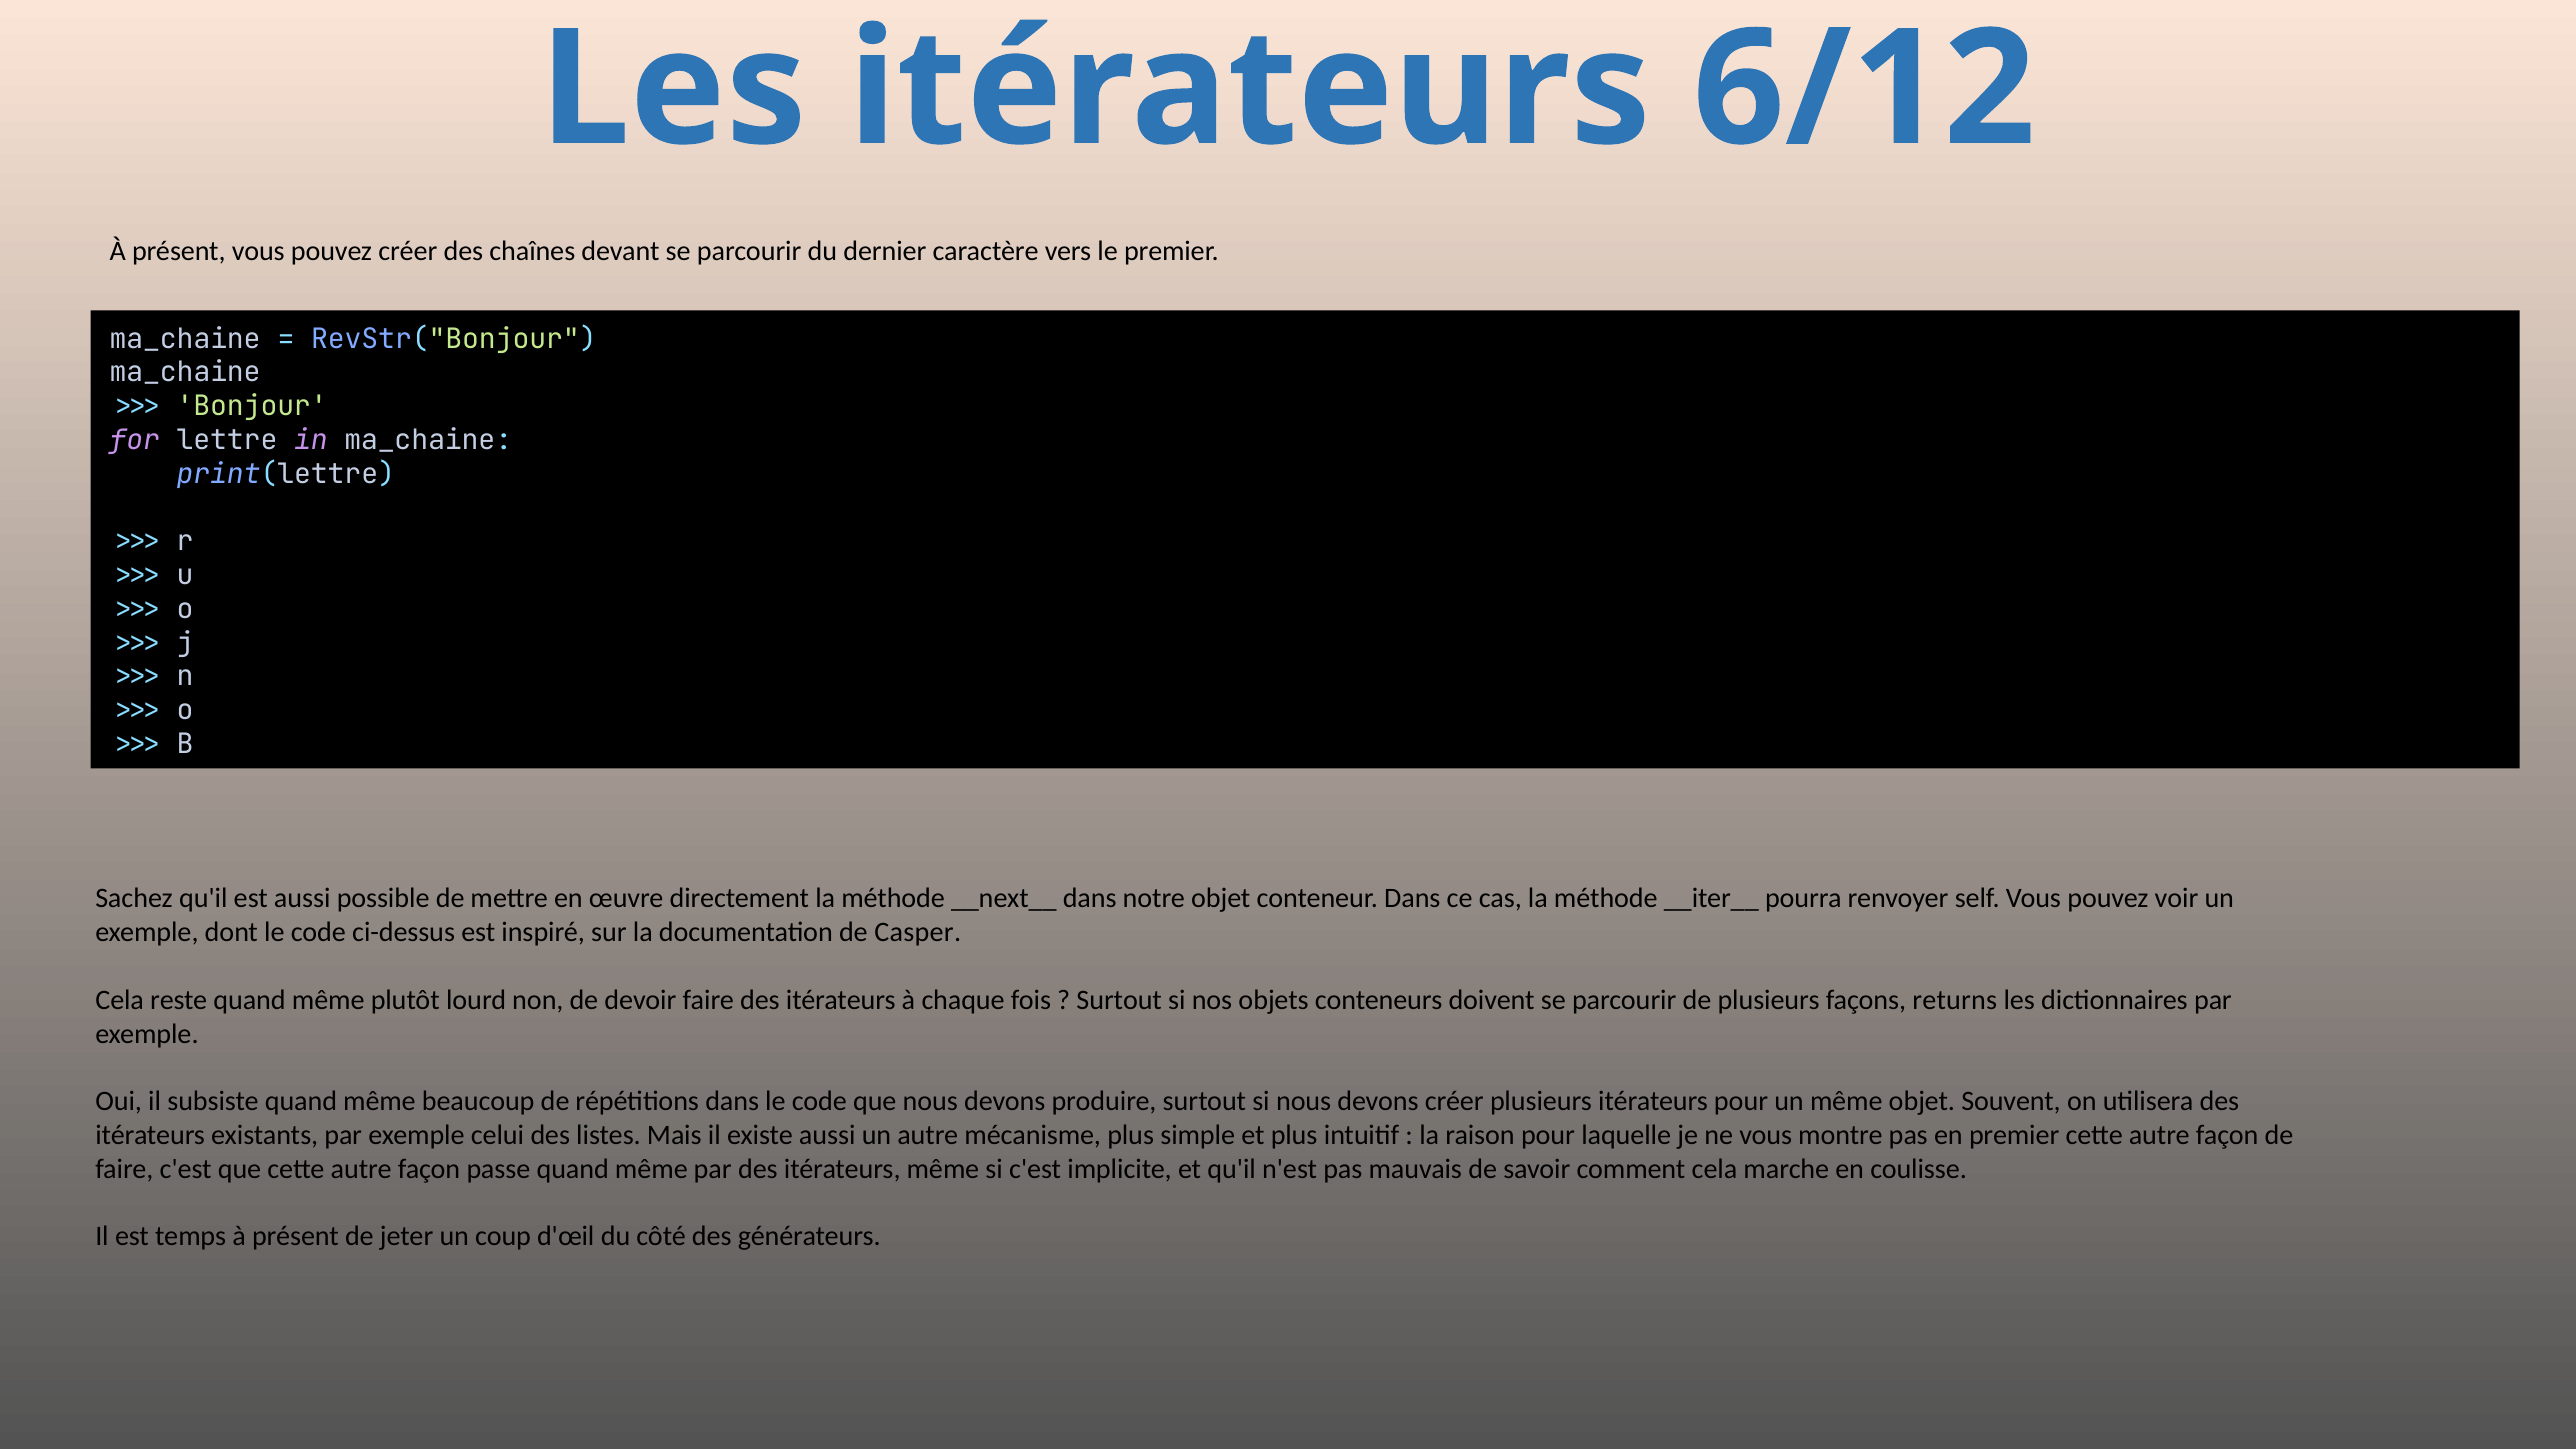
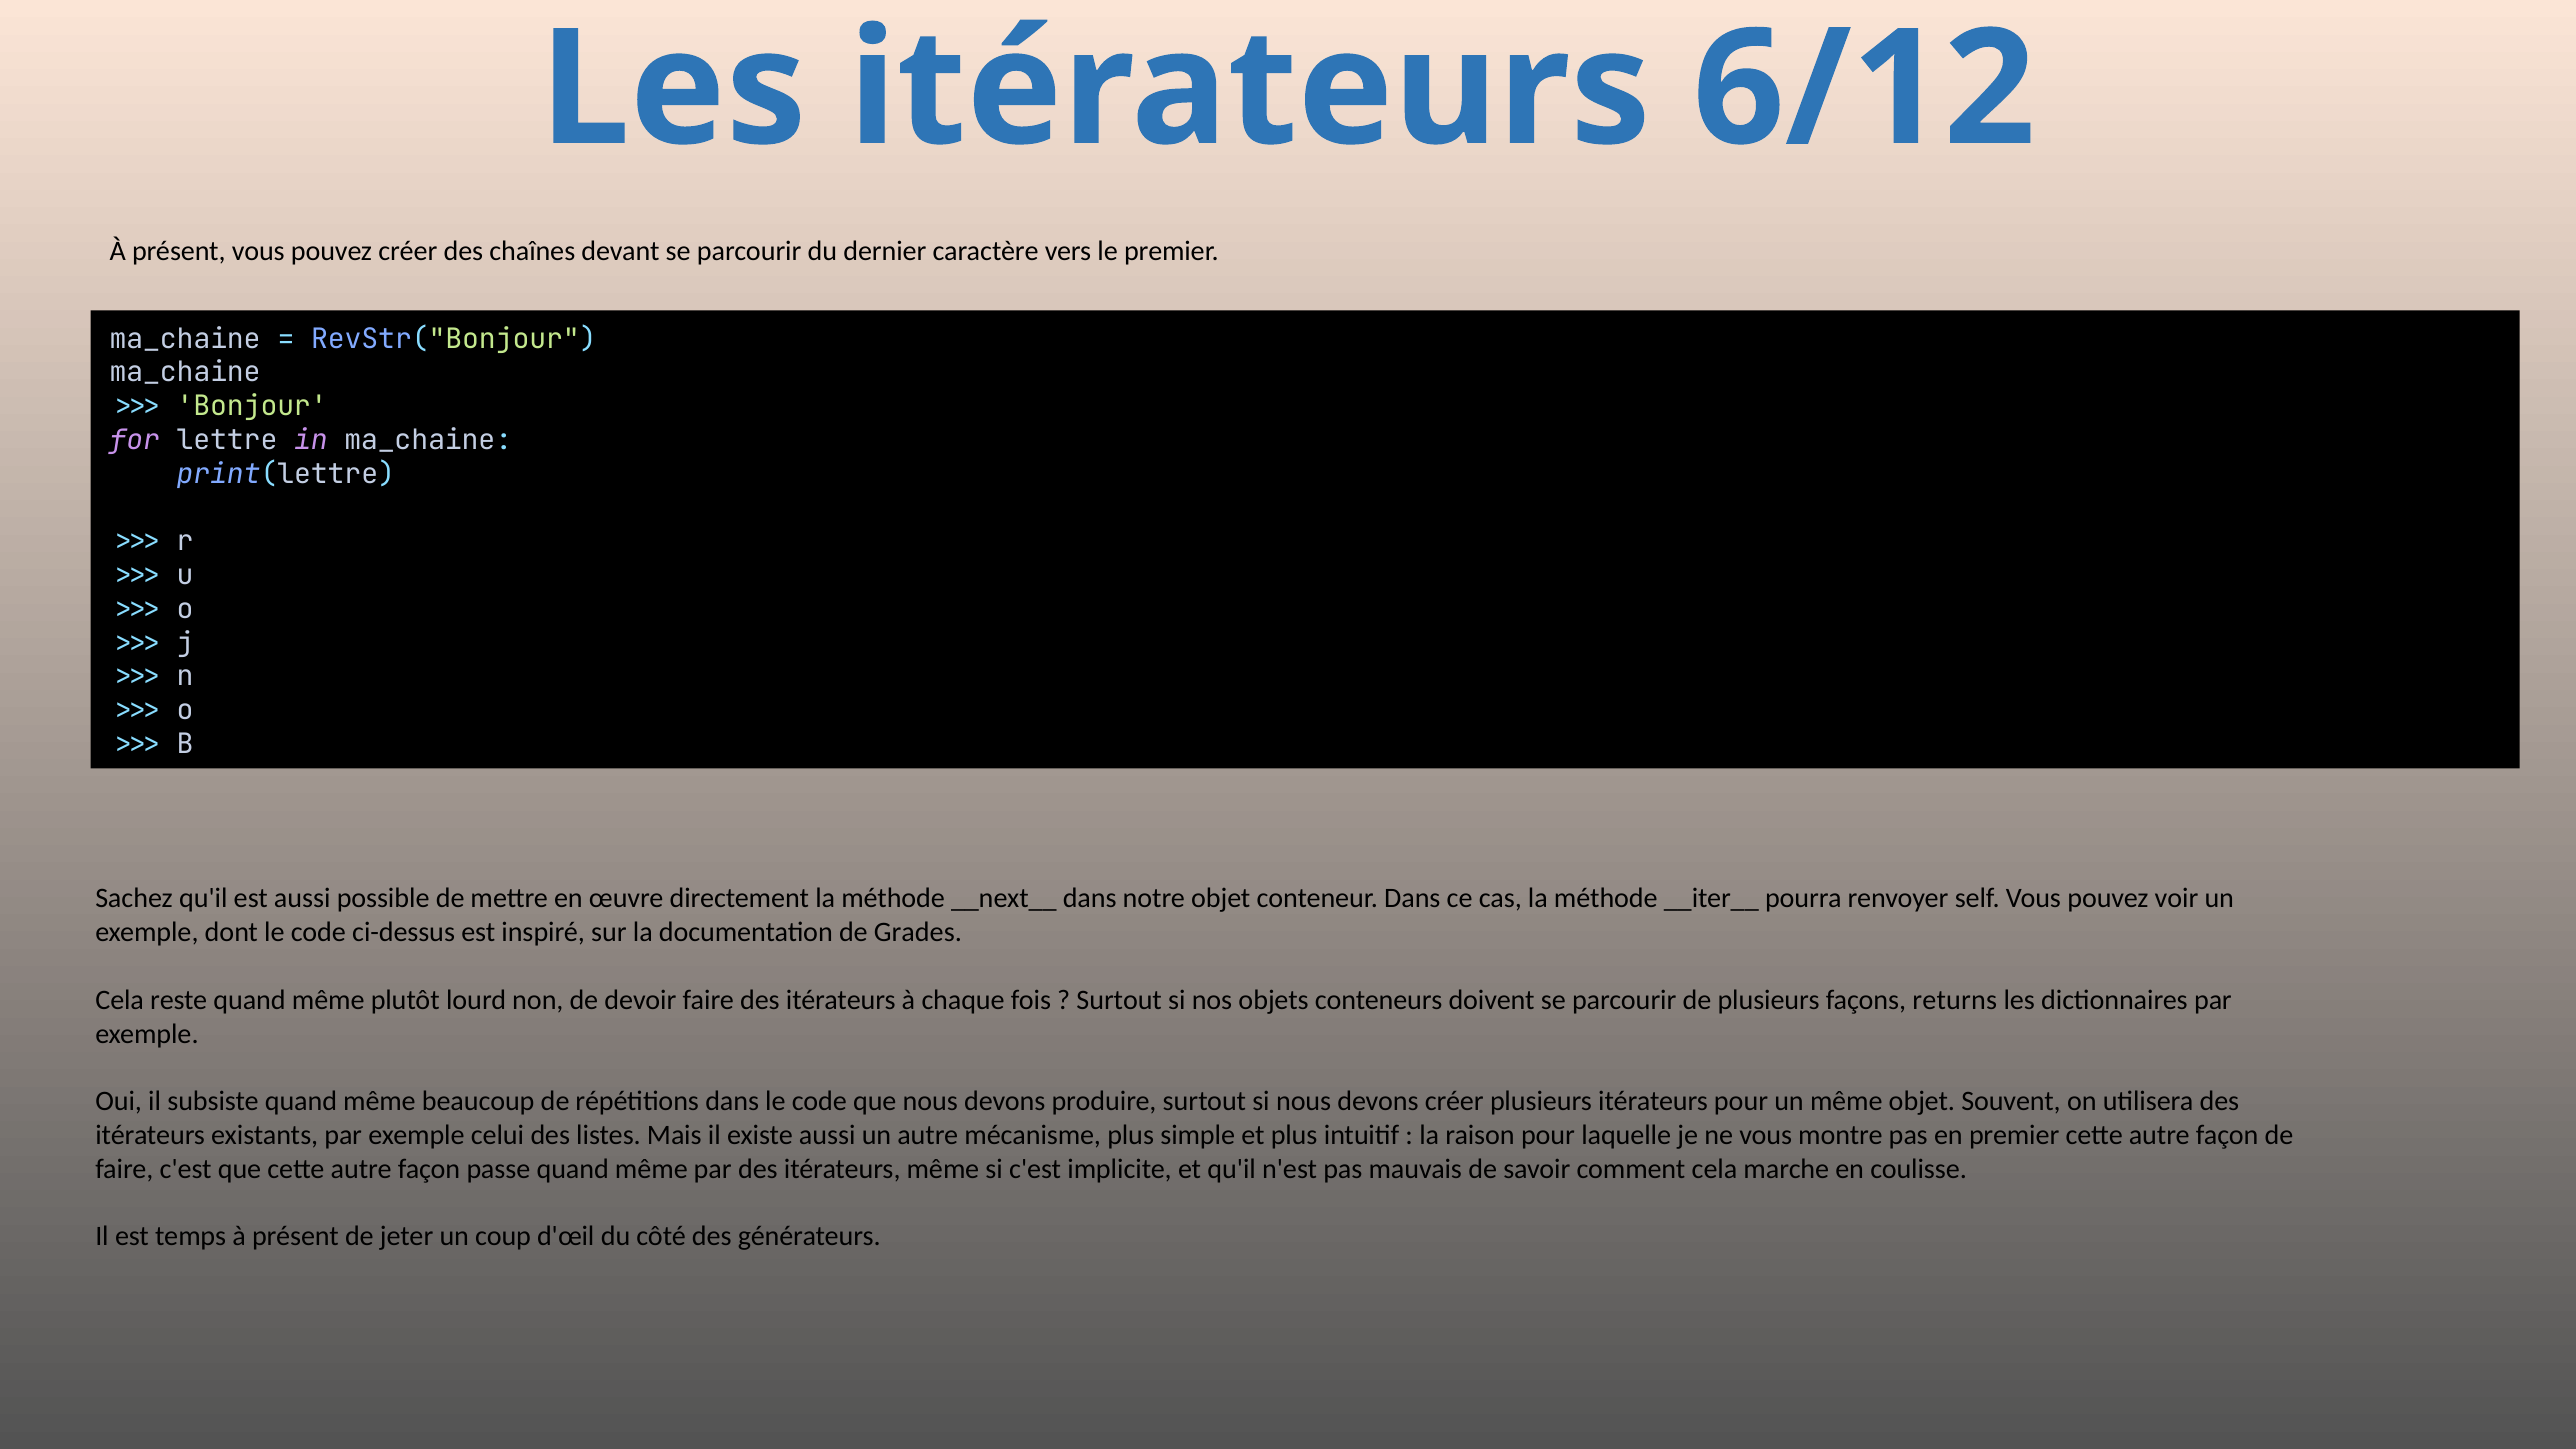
Casper: Casper -> Grades
